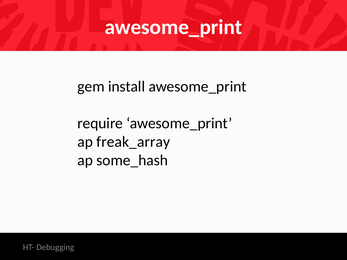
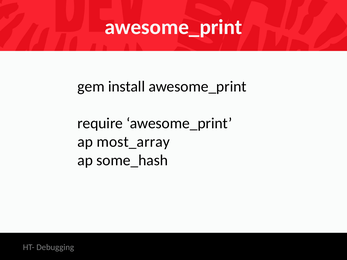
freak_array: freak_array -> most_array
